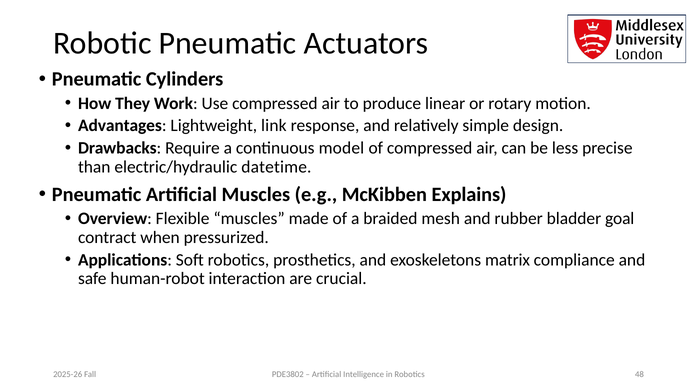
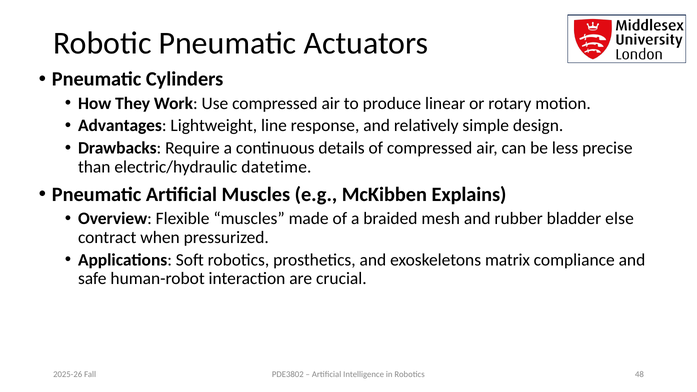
link: link -> line
model: model -> details
goal: goal -> else
